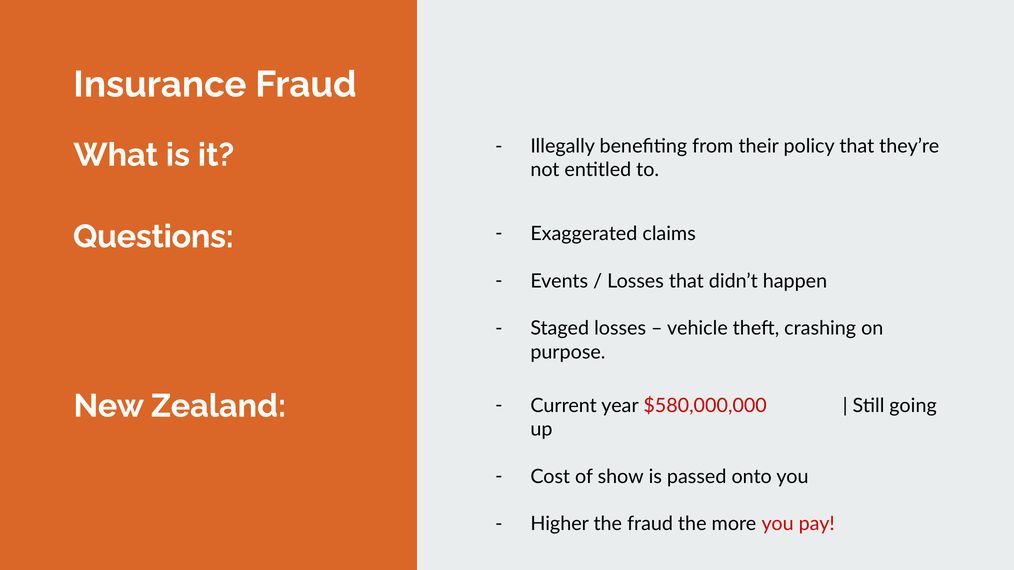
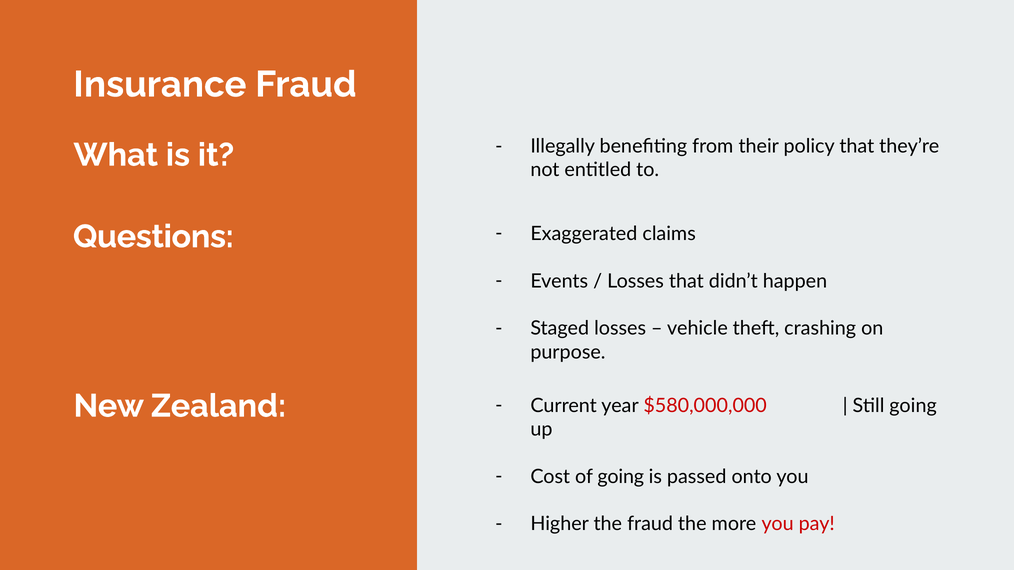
of show: show -> going
